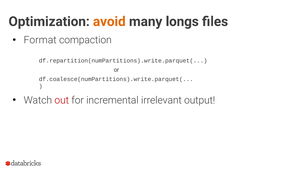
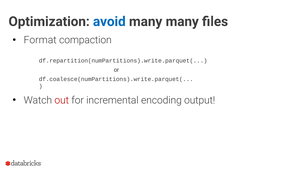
avoid colour: orange -> blue
many longs: longs -> many
irrelevant: irrelevant -> encoding
